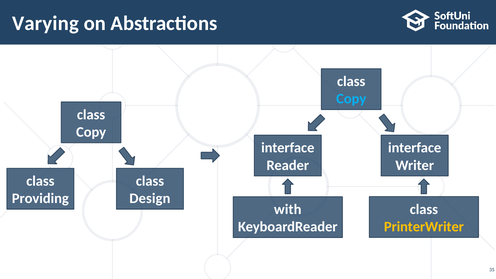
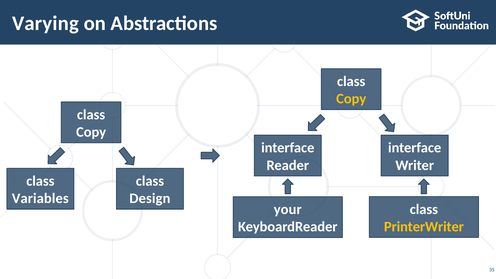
Copy at (351, 99) colour: light blue -> yellow
Providing: Providing -> Variables
with: with -> your
